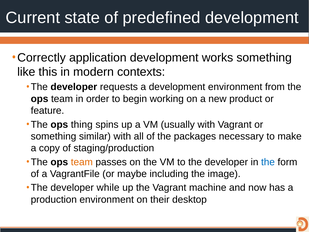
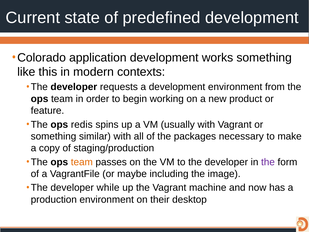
Correctly: Correctly -> Colorado
thing: thing -> redis
the at (268, 162) colour: blue -> purple
